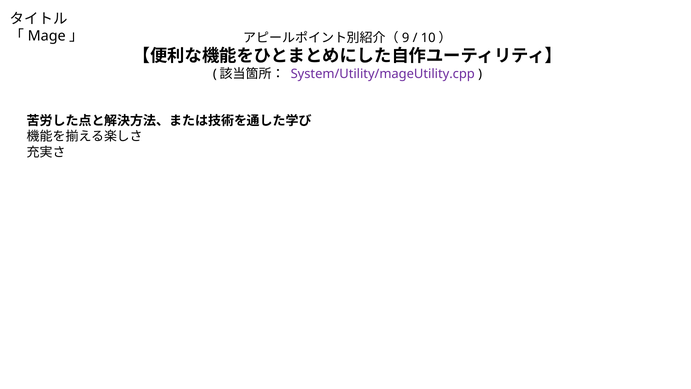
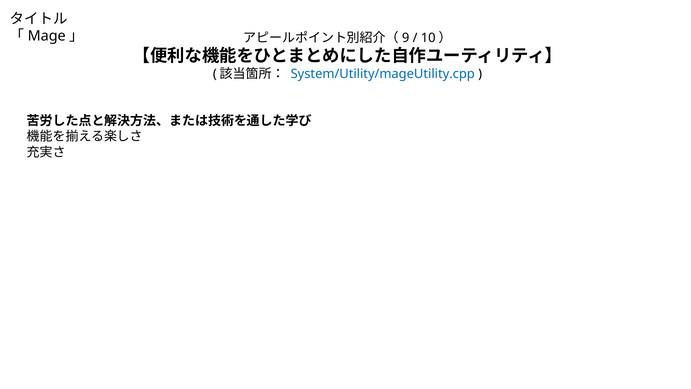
System/Utility/mageUtility.cpp colour: purple -> blue
